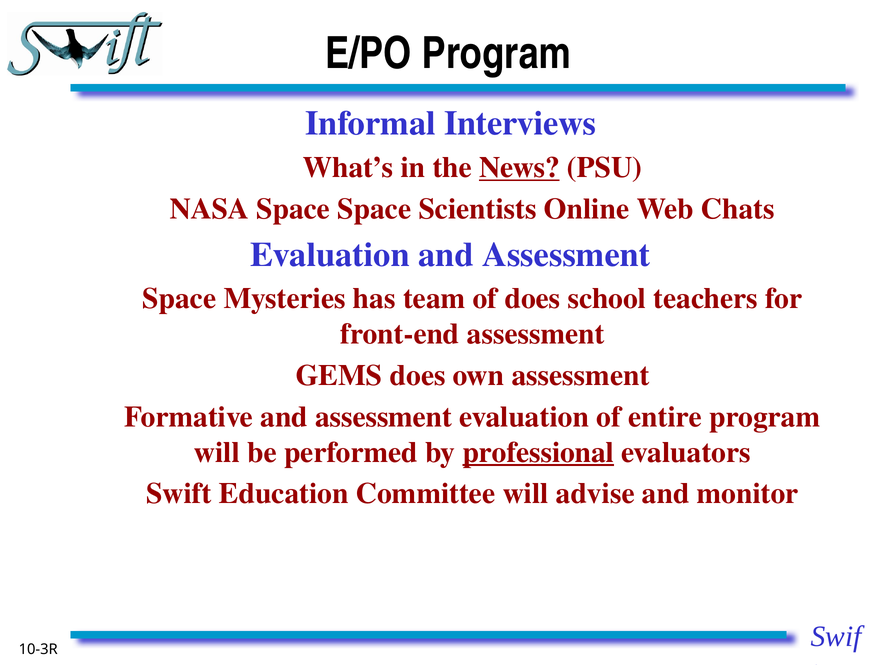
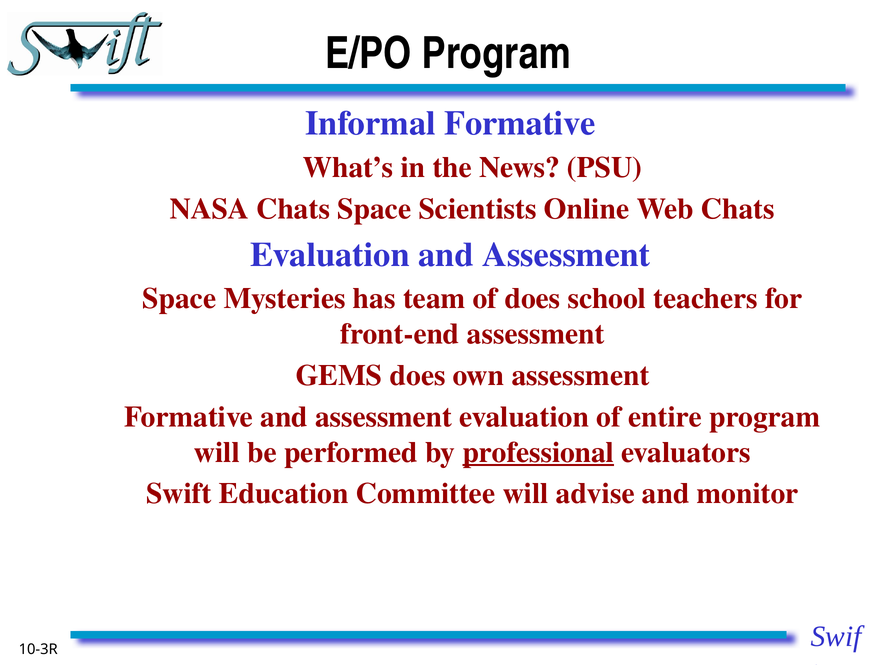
Informal Interviews: Interviews -> Formative
News underline: present -> none
NASA Space: Space -> Chats
